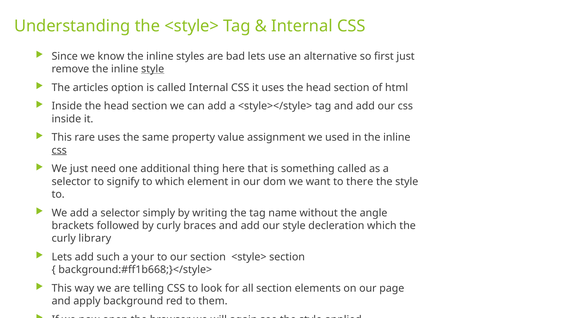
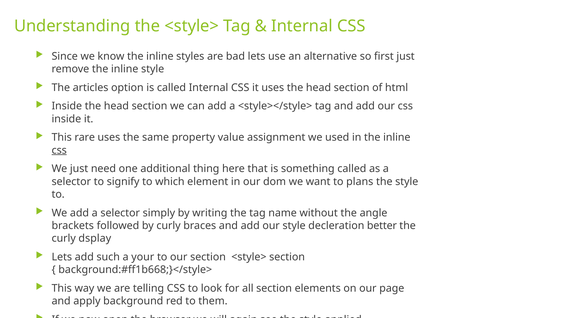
style at (153, 69) underline: present -> none
there: there -> plans
decleration which: which -> better
library: library -> dsplay
